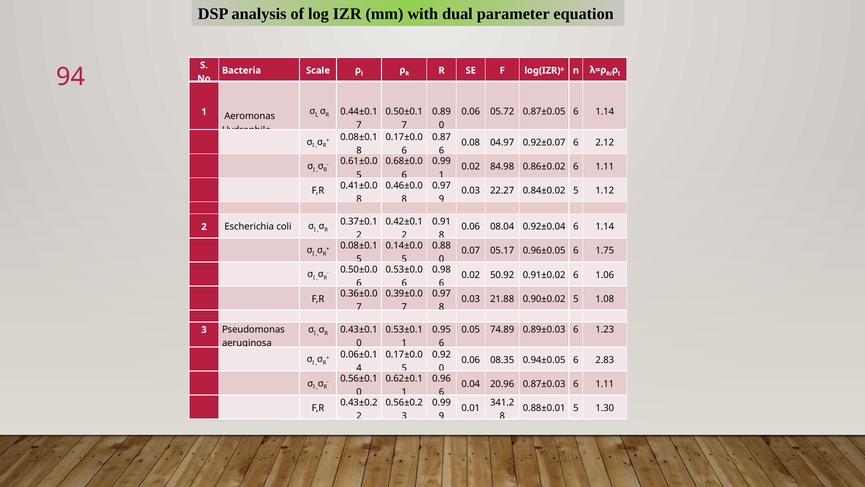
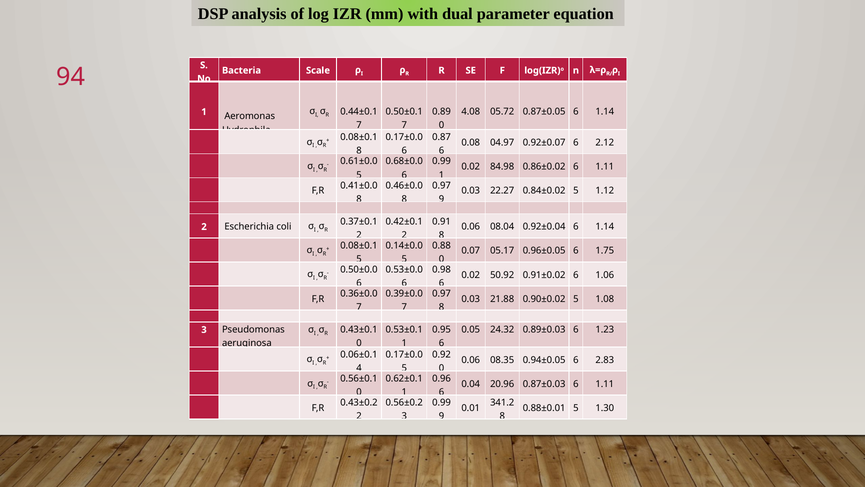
0.06 at (471, 112): 0.06 -> 4.08
74.89: 74.89 -> 24.32
